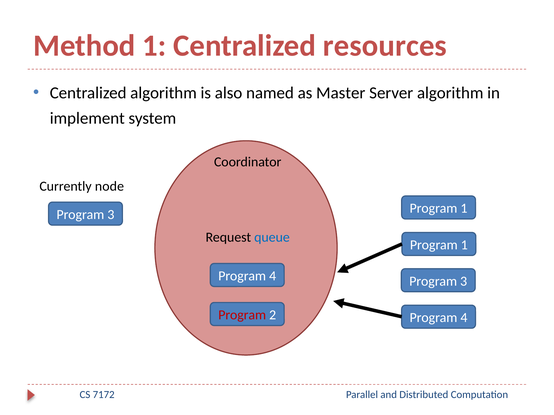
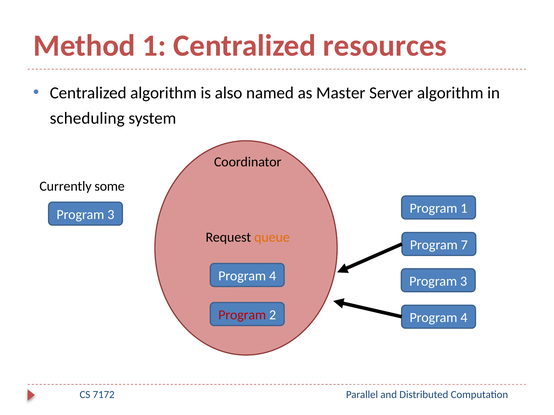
implement: implement -> scheduling
node: node -> some
queue colour: blue -> orange
1 at (464, 245): 1 -> 7
